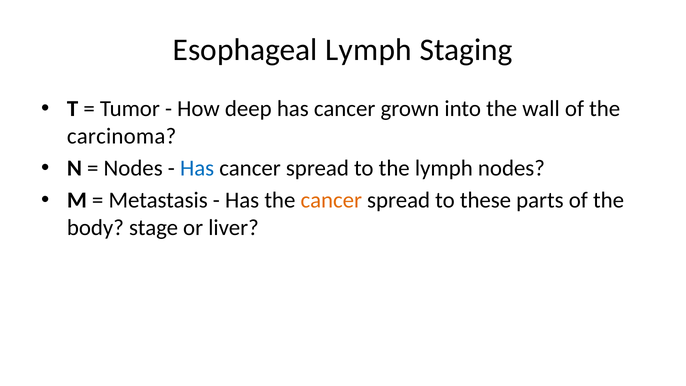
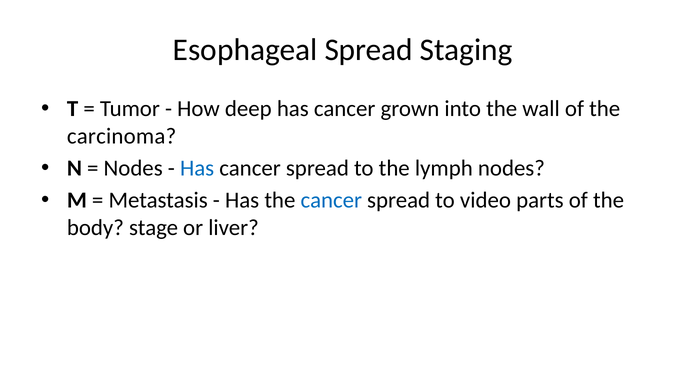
Esophageal Lymph: Lymph -> Spread
cancer at (331, 200) colour: orange -> blue
these: these -> video
